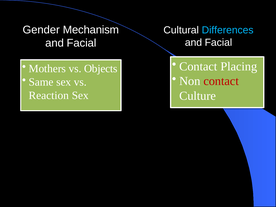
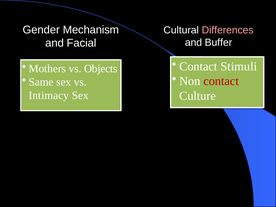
Differences colour: light blue -> pink
Facial at (218, 43): Facial -> Buffer
Placing: Placing -> Stimuli
Reaction: Reaction -> Intimacy
